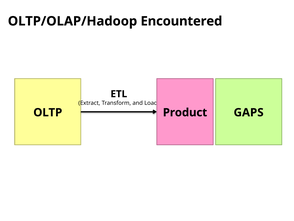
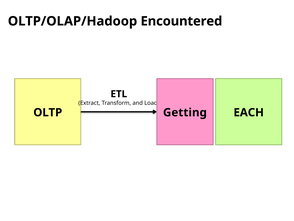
Product: Product -> Getting
GAPS: GAPS -> EACH
